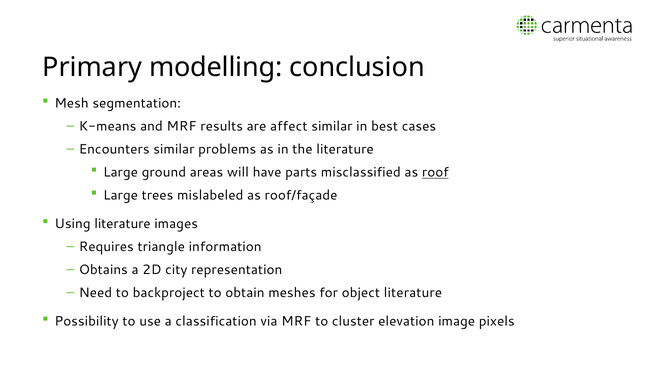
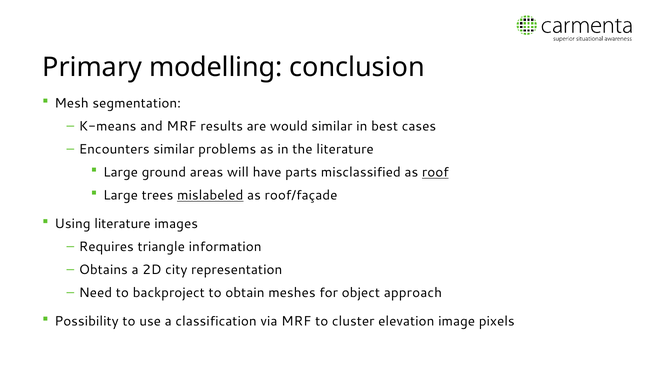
affect: affect -> would
mislabeled underline: none -> present
object literature: literature -> approach
